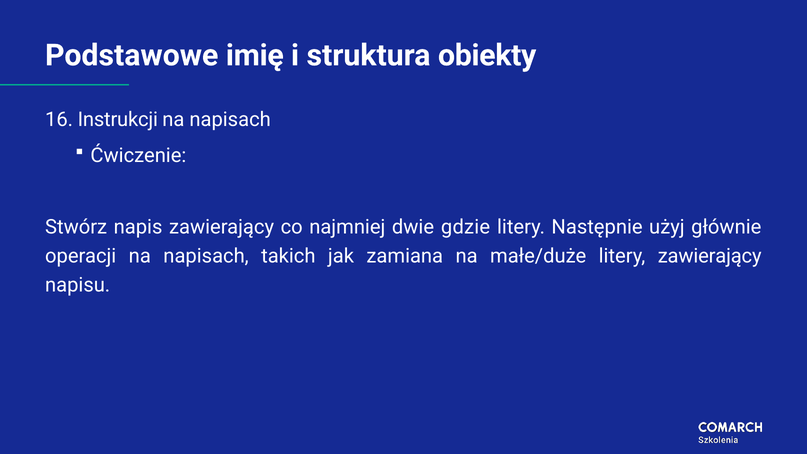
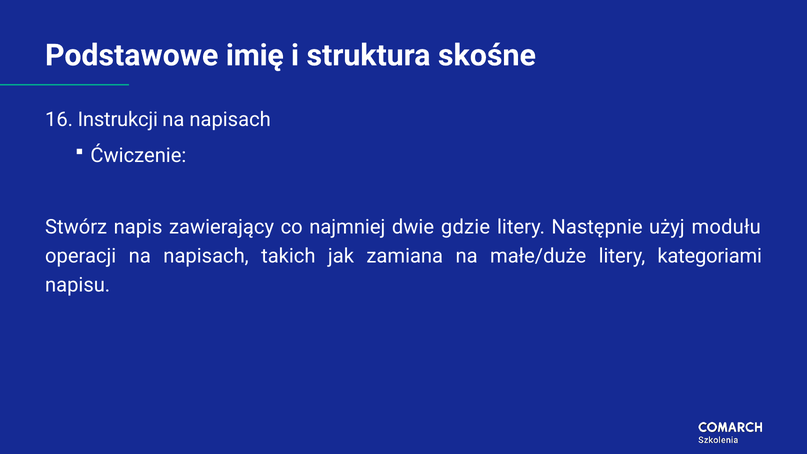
obiekty: obiekty -> skośne
głównie: głównie -> modułu
litery zawierający: zawierający -> kategoriami
